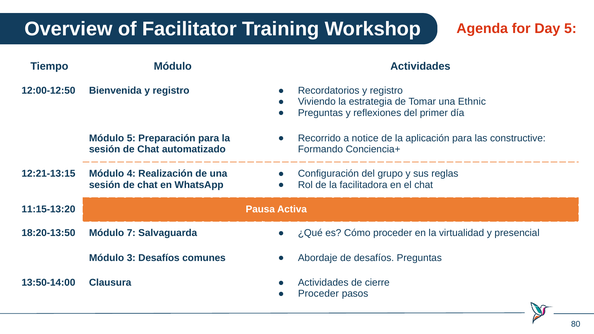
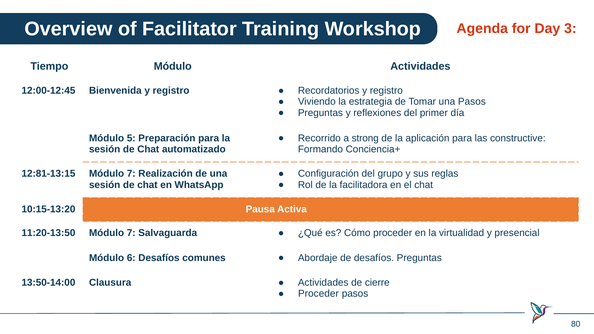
Day 5: 5 -> 3
12:00-12:50: 12:00-12:50 -> 12:00-12:45
una Ethnic: Ethnic -> Pasos
notice: notice -> strong
12:21-13:15: 12:21-13:15 -> 12:81-13:15
4 at (131, 174): 4 -> 7
11:15-13:20: 11:15-13:20 -> 10:15-13:20
18:20-13:50: 18:20-13:50 -> 11:20-13:50
3: 3 -> 6
